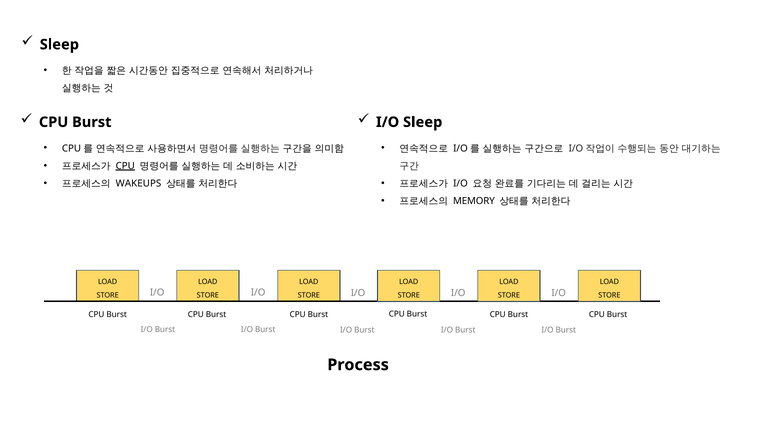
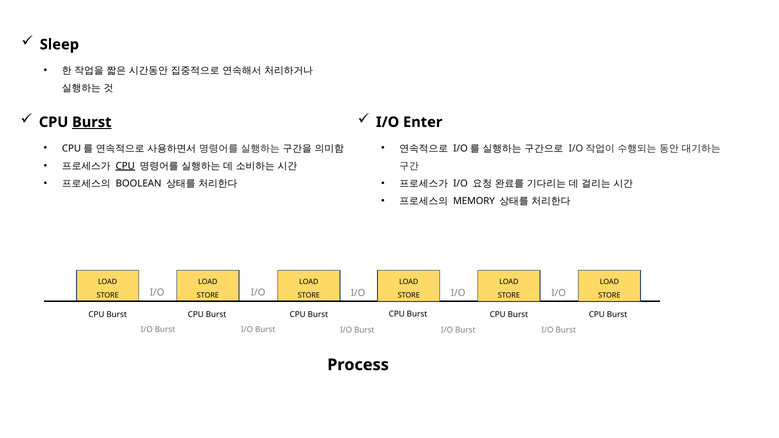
Burst at (92, 122) underline: none -> present
I/O Sleep: Sleep -> Enter
WAKEUPS: WAKEUPS -> BOOLEAN
